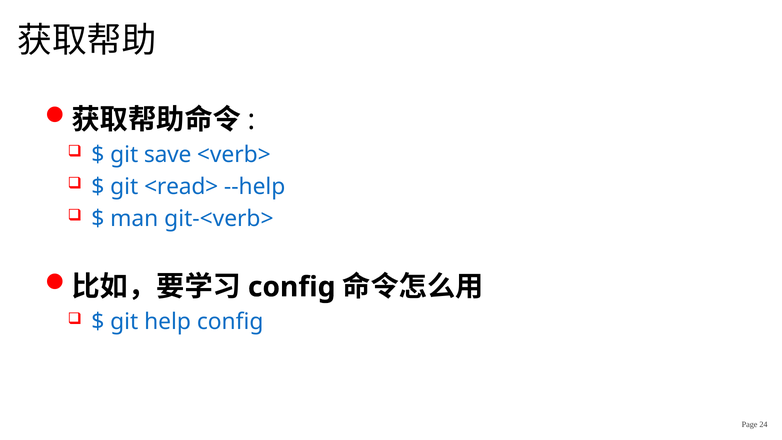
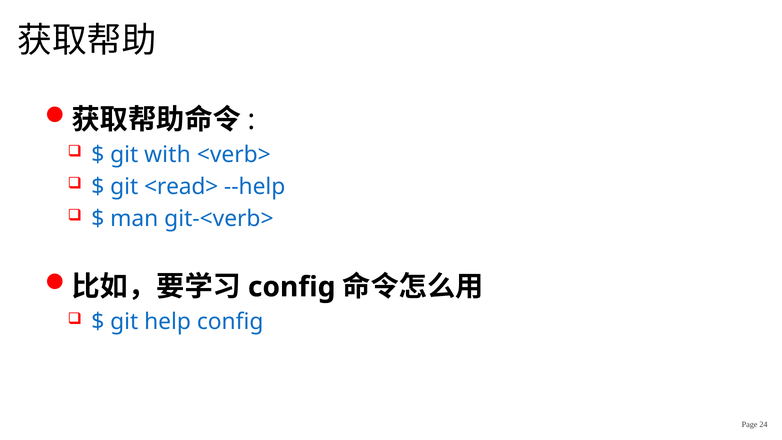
save: save -> with
